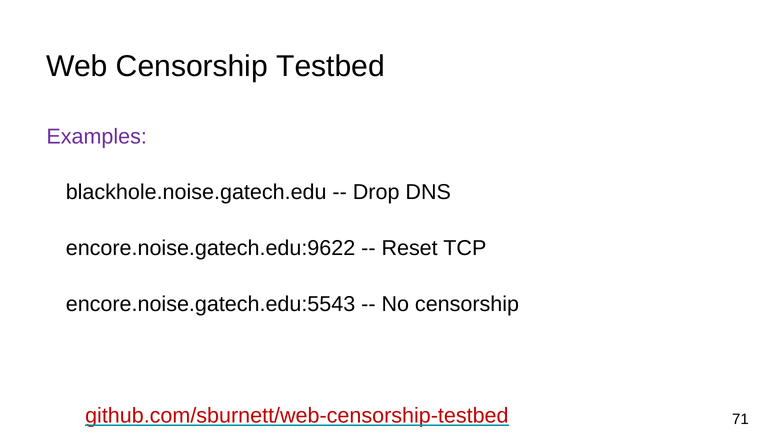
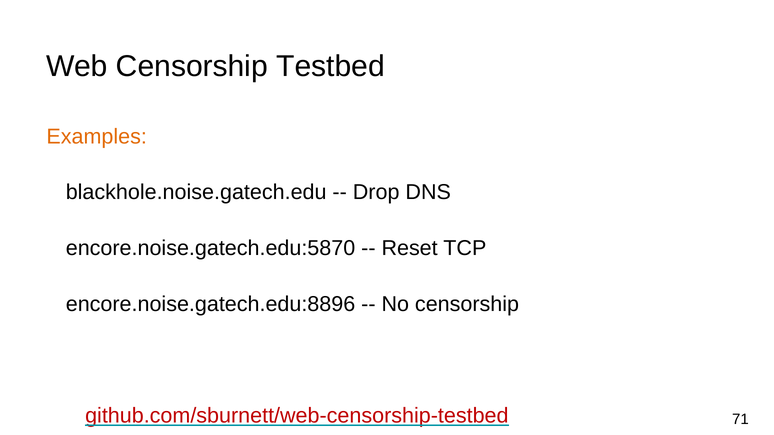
Examples colour: purple -> orange
encore.noise.gatech.edu:9622: encore.noise.gatech.edu:9622 -> encore.noise.gatech.edu:5870
encore.noise.gatech.edu:5543: encore.noise.gatech.edu:5543 -> encore.noise.gatech.edu:8896
